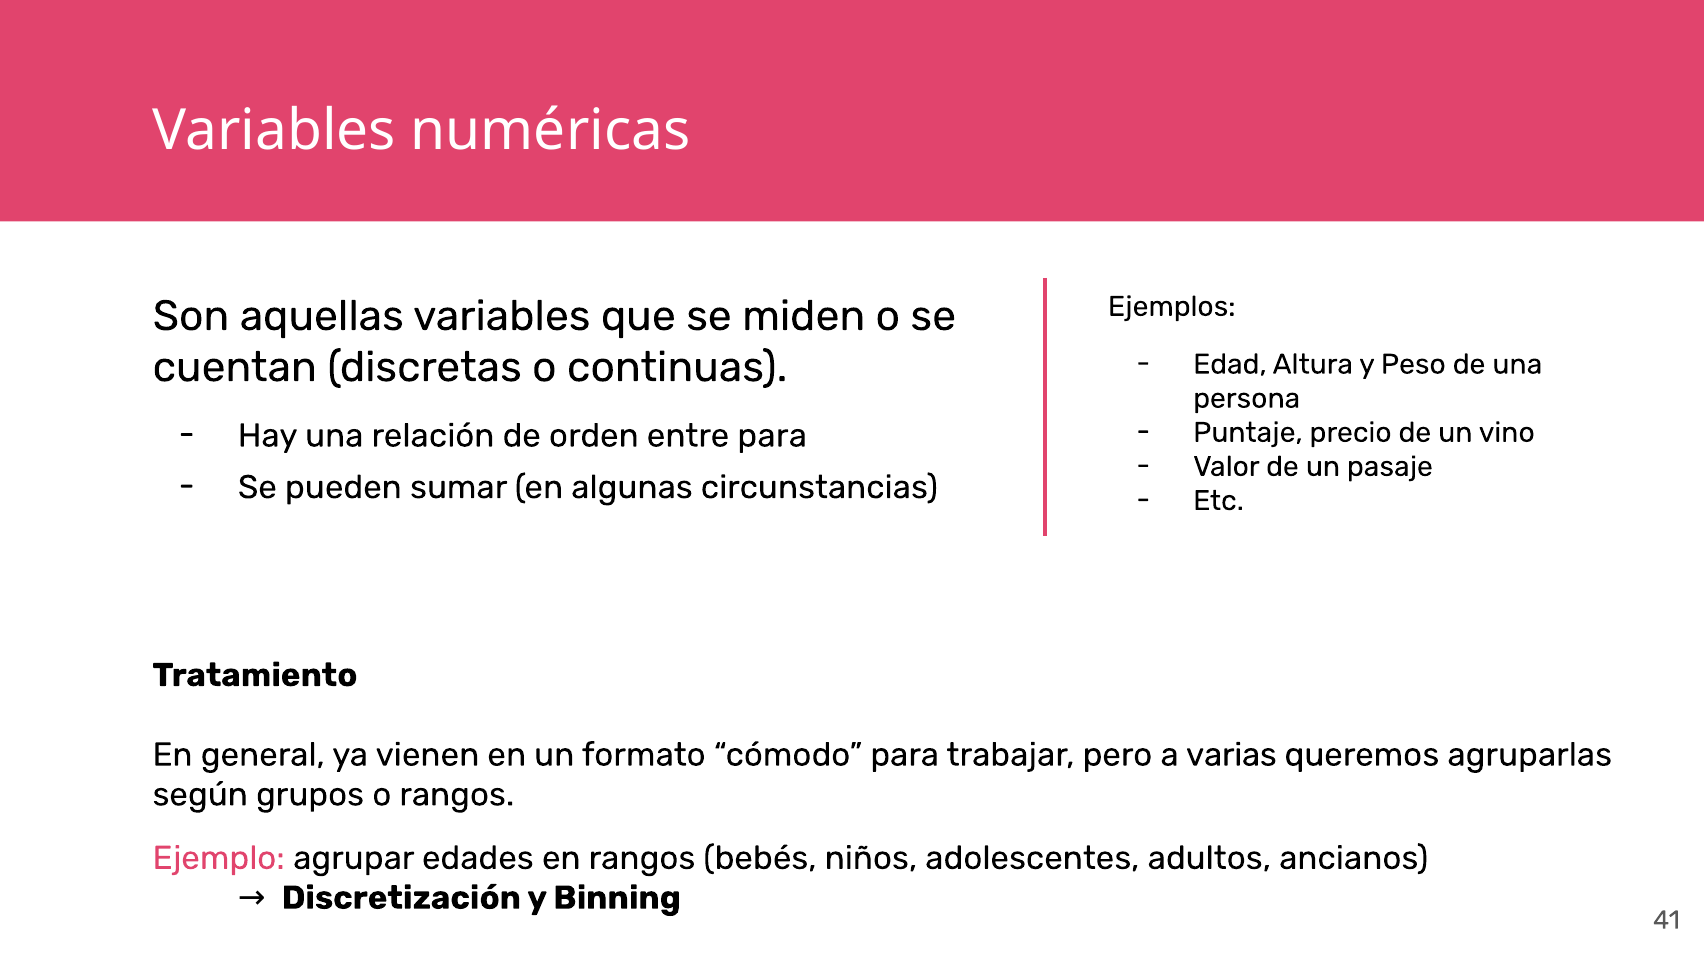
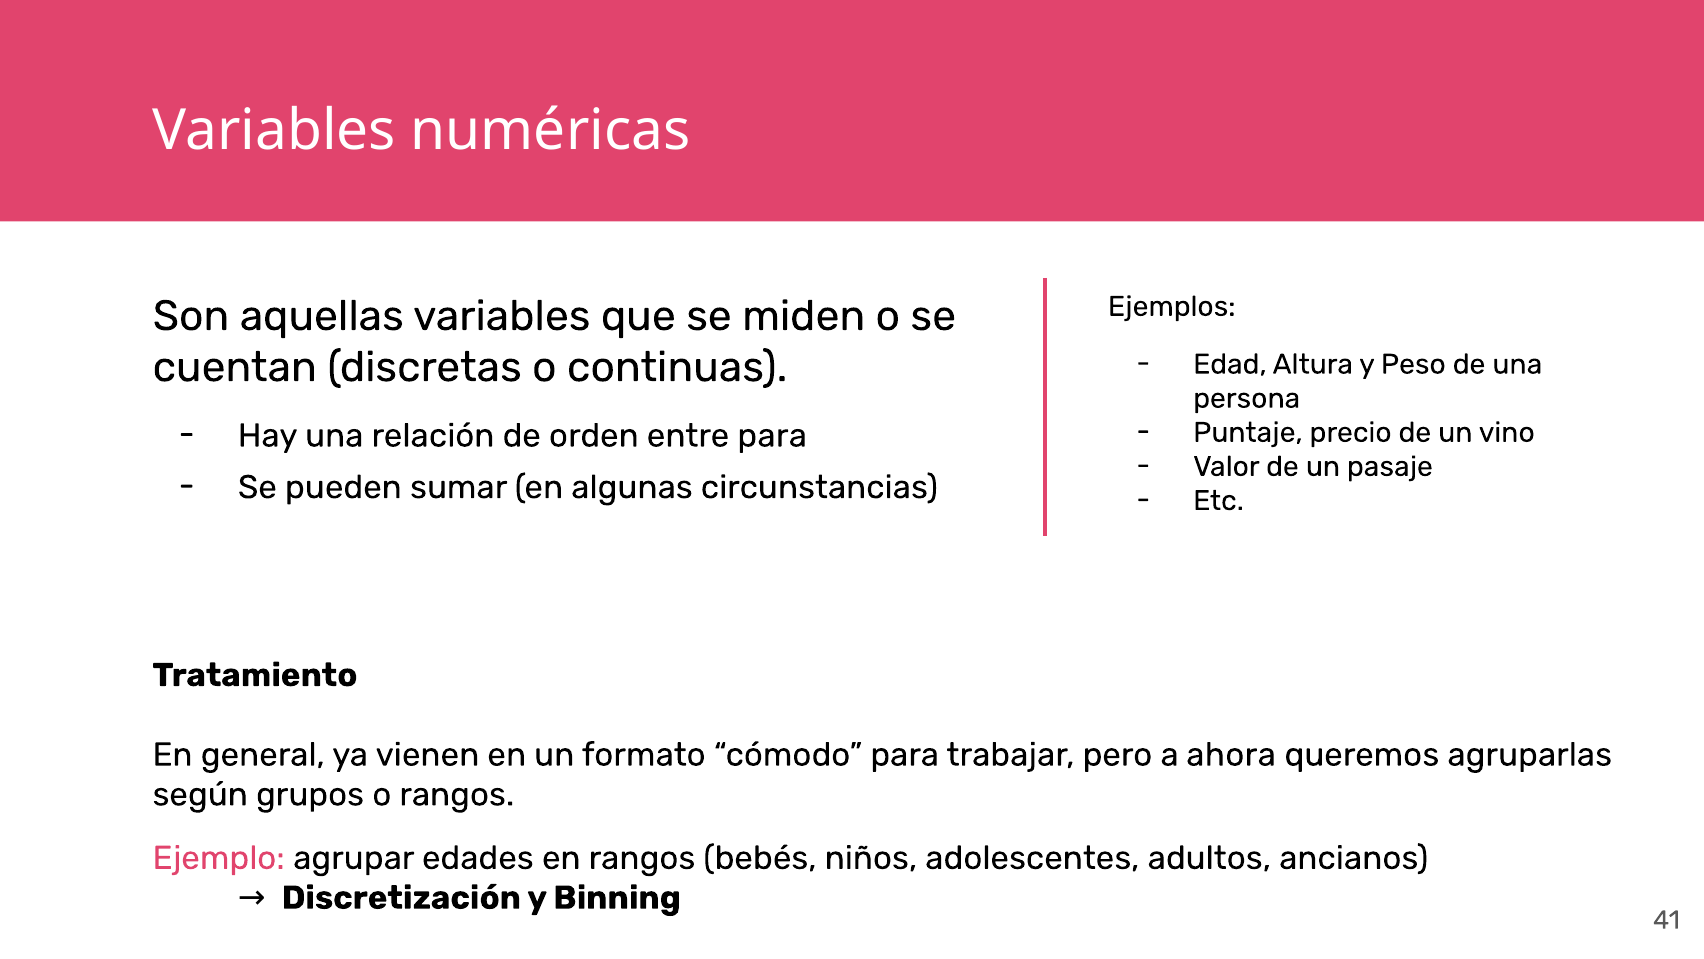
varias: varias -> ahora
